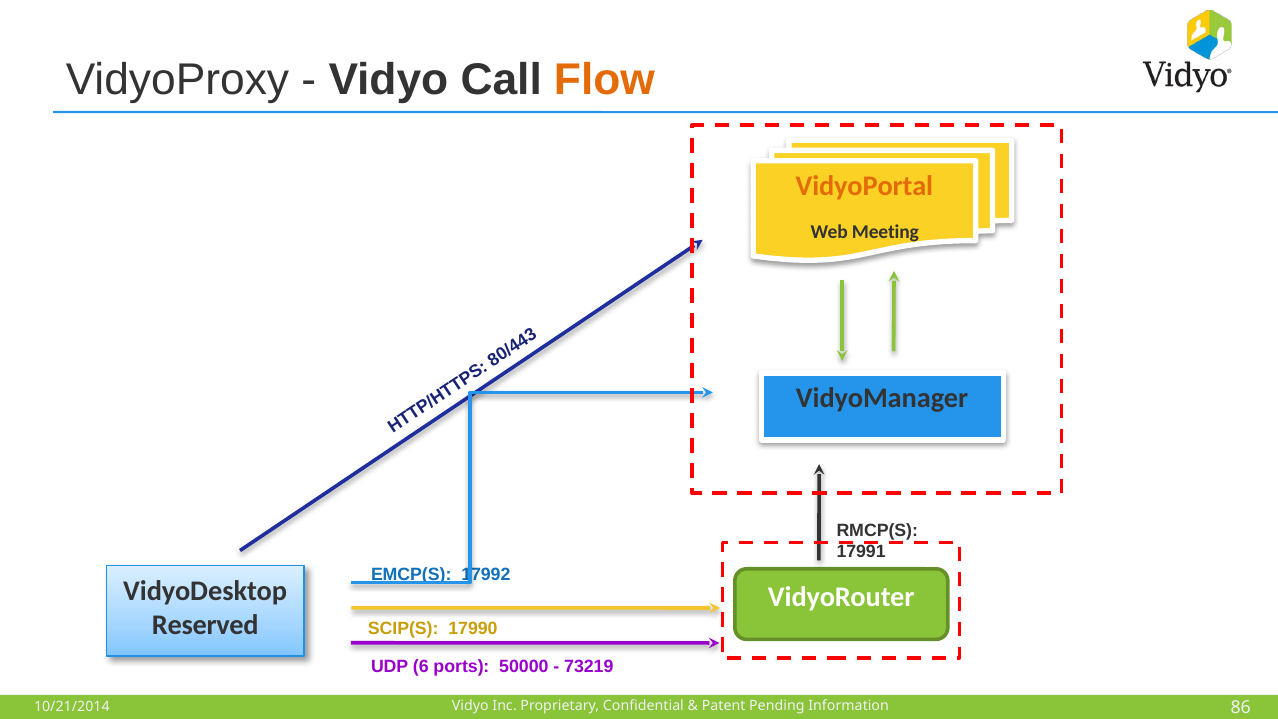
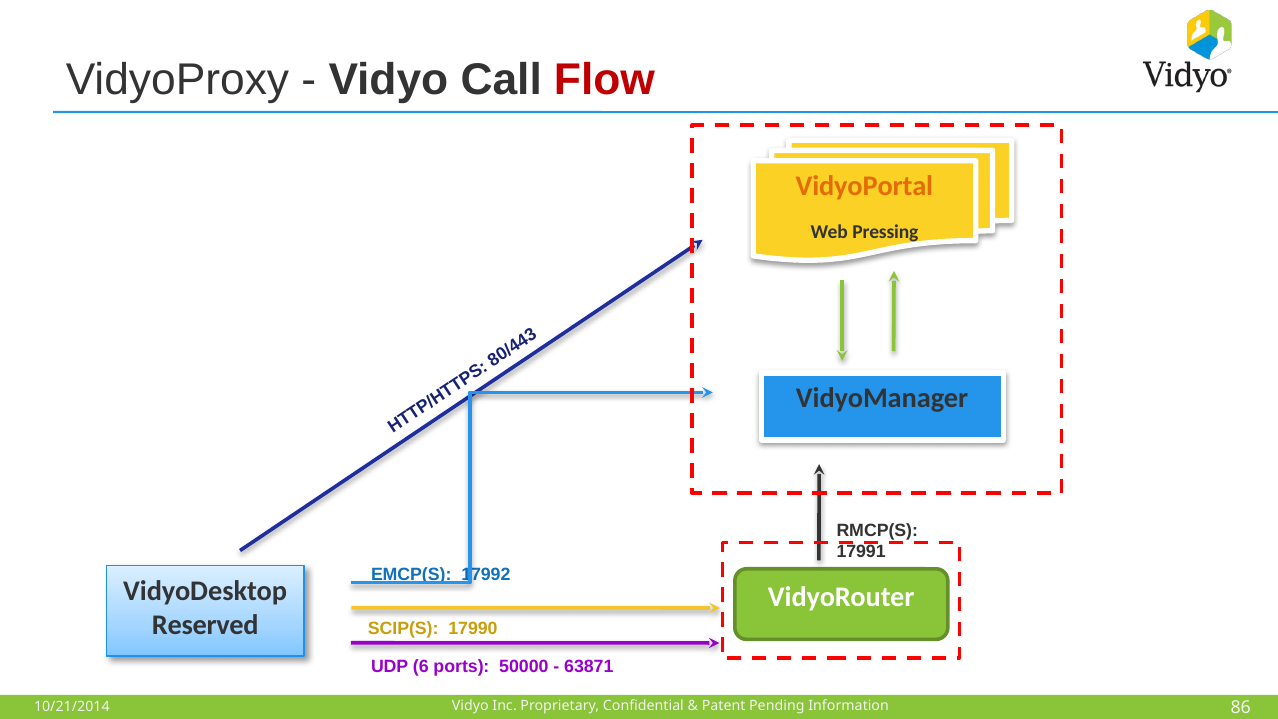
Flow colour: orange -> red
Meeting: Meeting -> Pressing
73219: 73219 -> 63871
